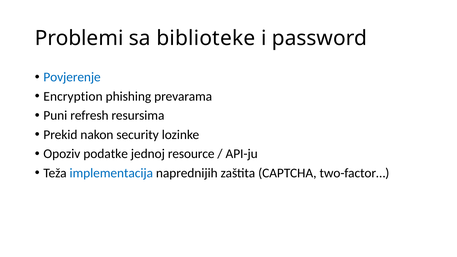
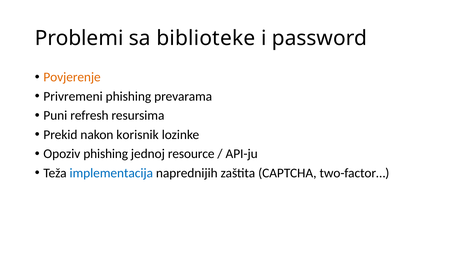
Povjerenje colour: blue -> orange
Encryption: Encryption -> Privremeni
security: security -> korisnik
Opoziv podatke: podatke -> phishing
